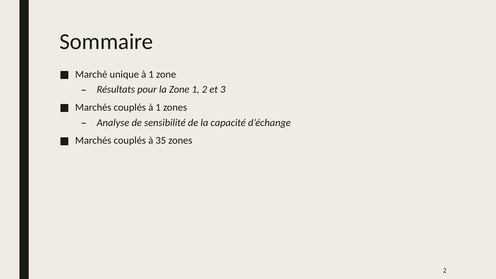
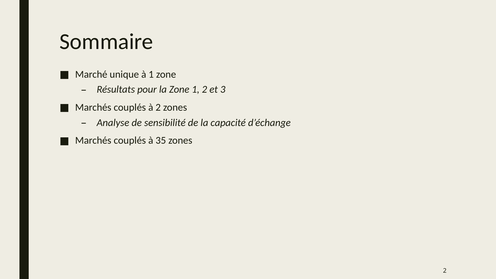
couplés à 1: 1 -> 2
